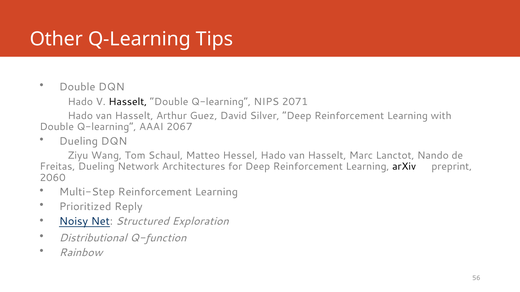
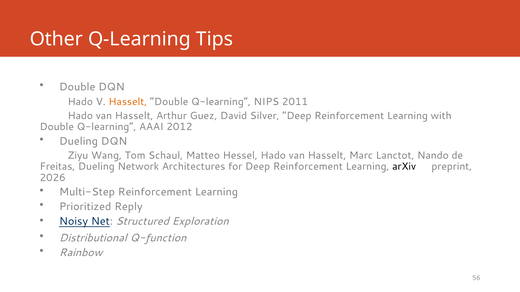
Hasselt at (128, 102) colour: black -> orange
2071: 2071 -> 2011
2067: 2067 -> 2012
2060: 2060 -> 2026
